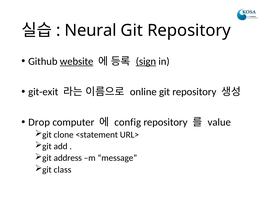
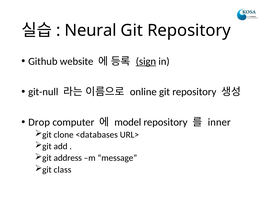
website underline: present -> none
git-exit: git-exit -> git-null
config: config -> model
value: value -> inner
<statement: <statement -> <databases
